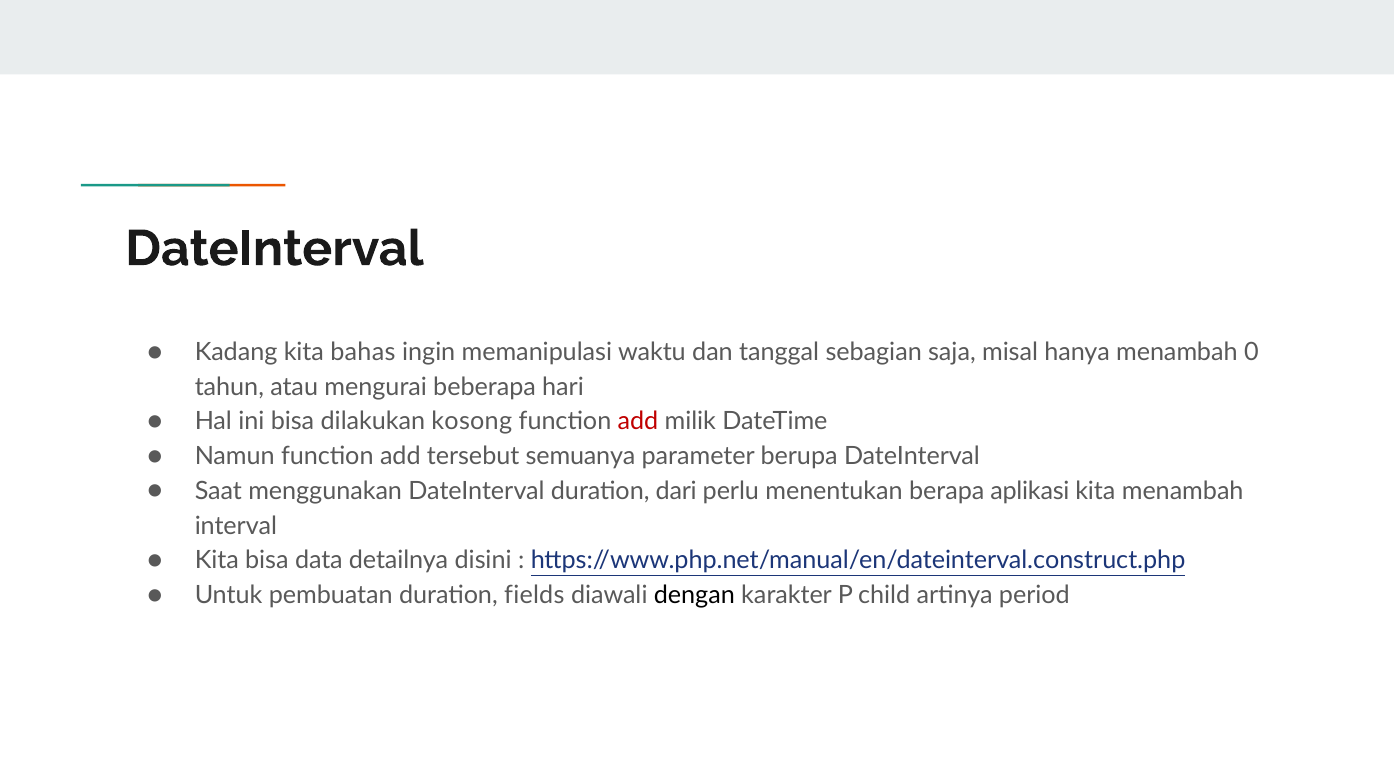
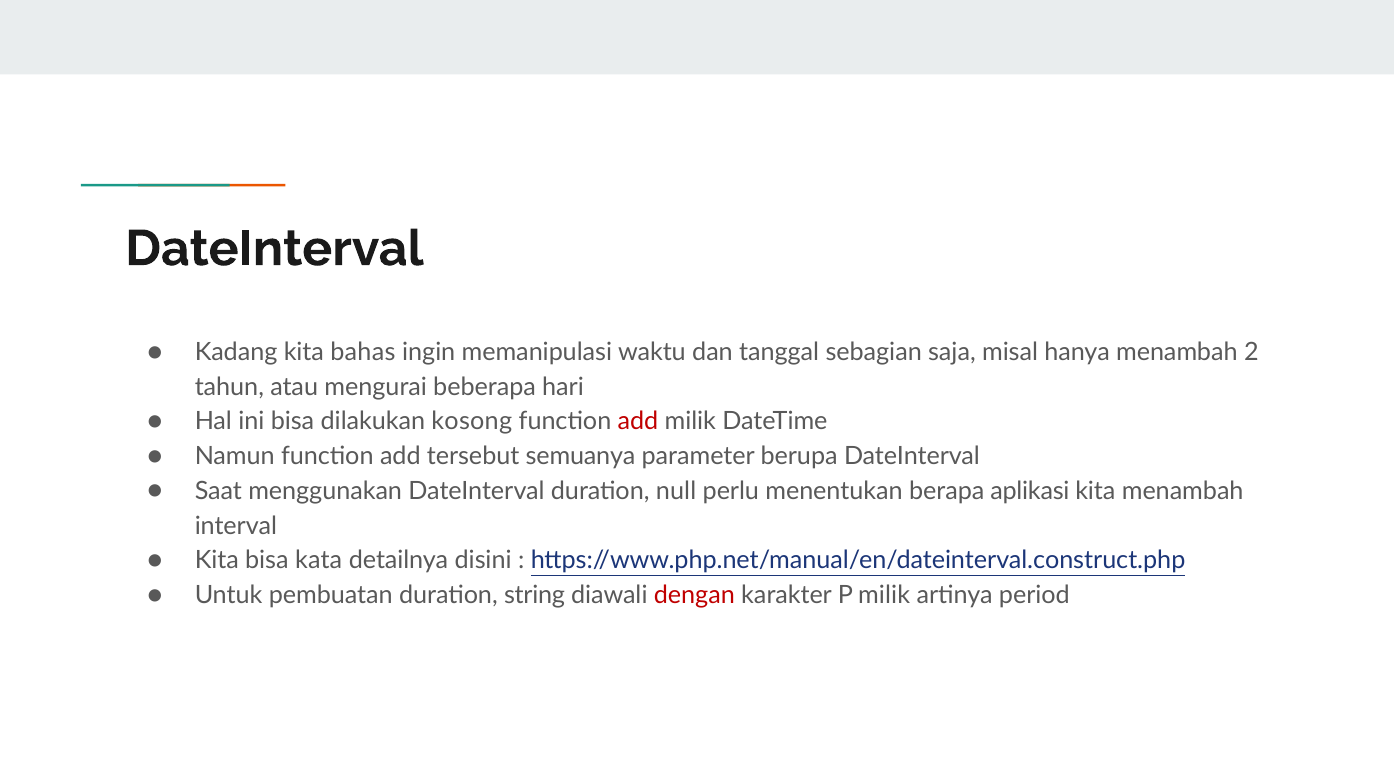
0: 0 -> 2
dari: dari -> null
data: data -> kata
fields: fields -> string
dengan colour: black -> red
P child: child -> milik
